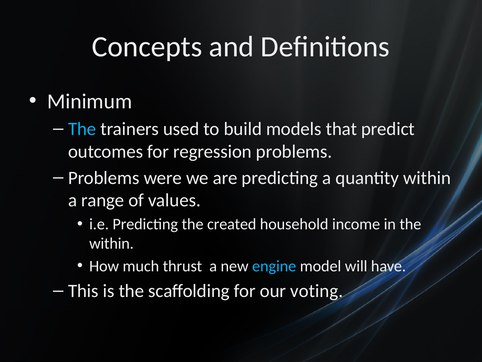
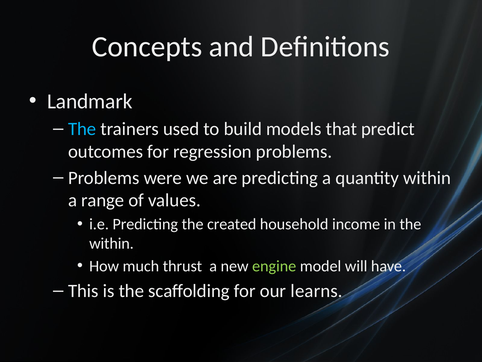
Minimum: Minimum -> Landmark
engine colour: light blue -> light green
voting: voting -> learns
